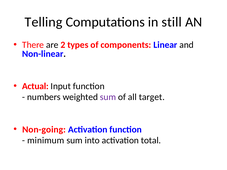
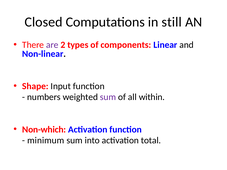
Telling: Telling -> Closed
are colour: black -> purple
Actual: Actual -> Shape
target: target -> within
Non-going: Non-going -> Non-which
